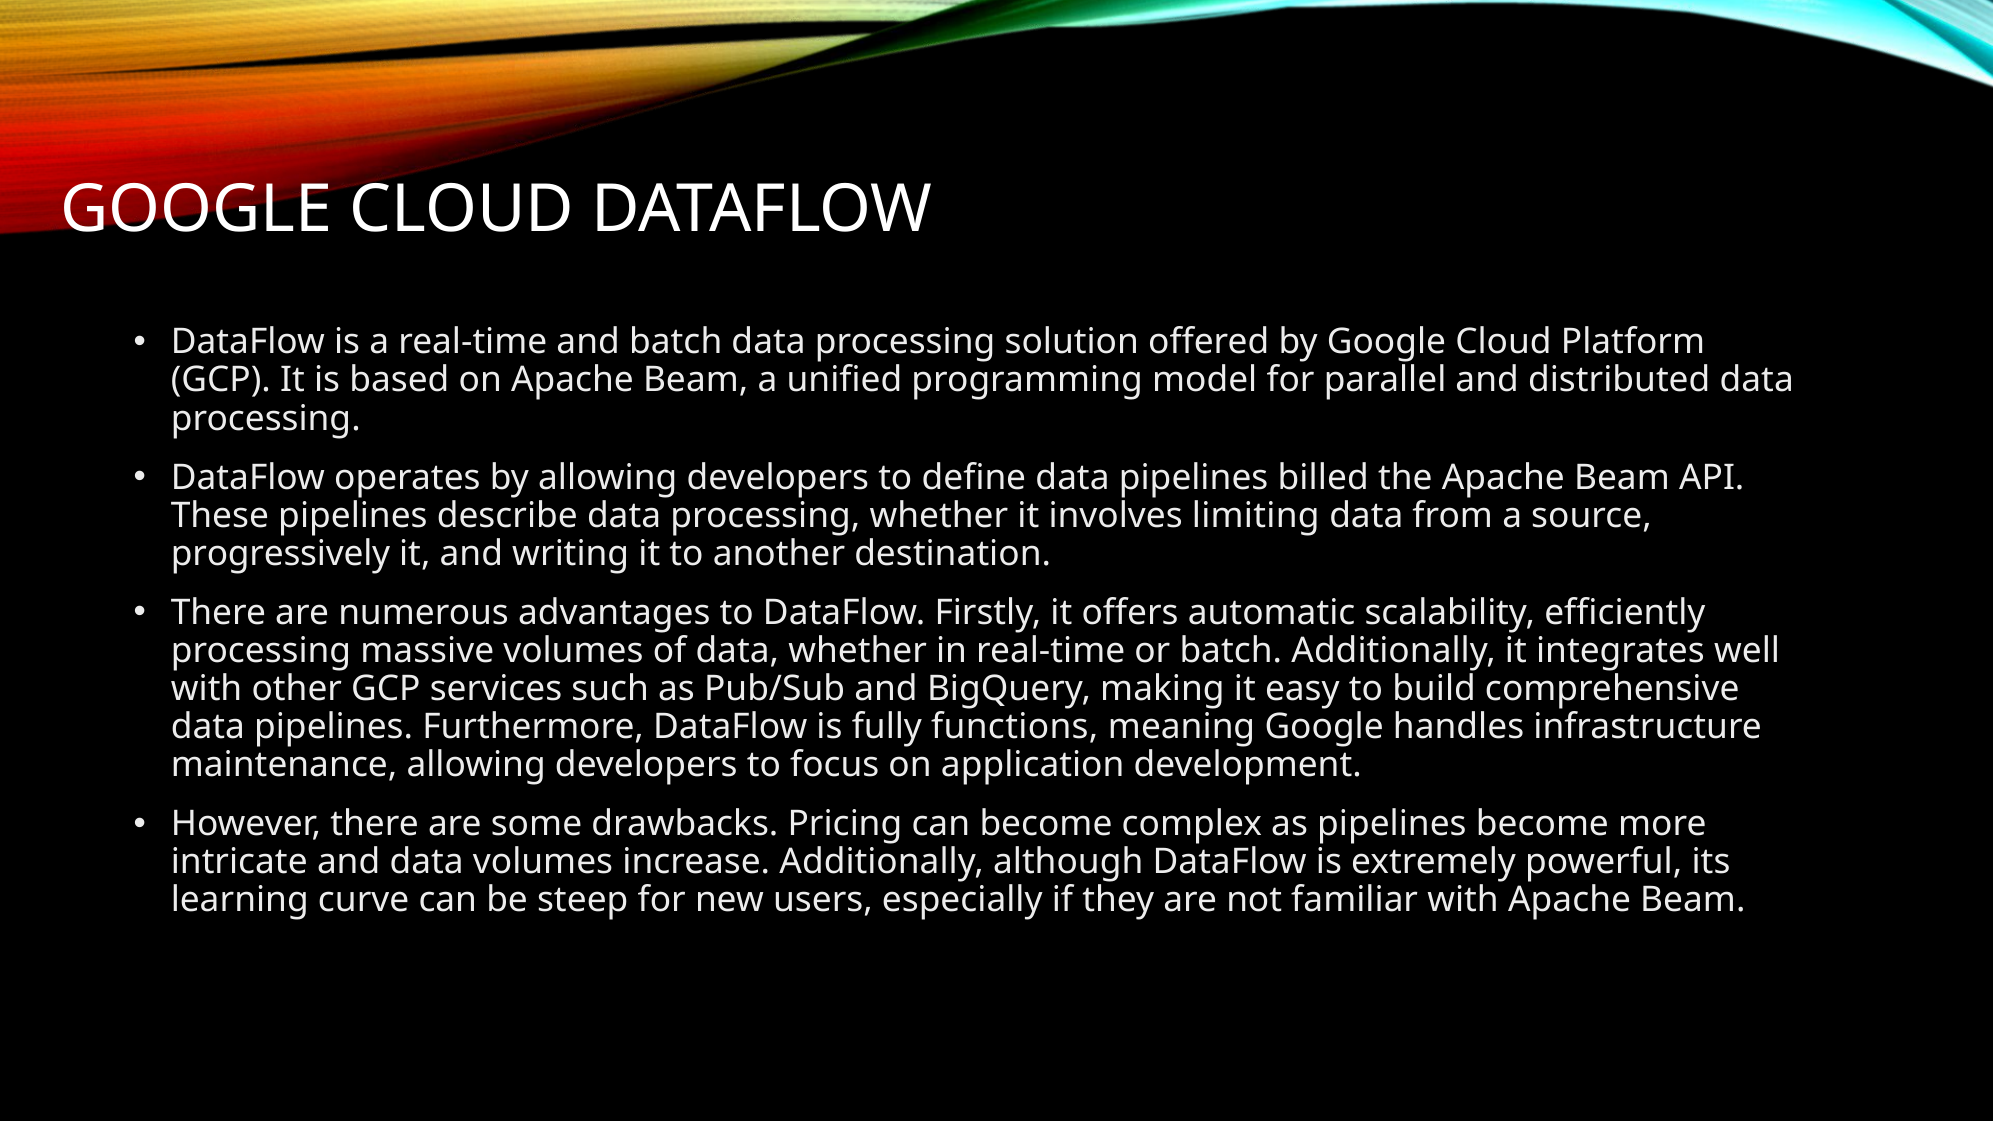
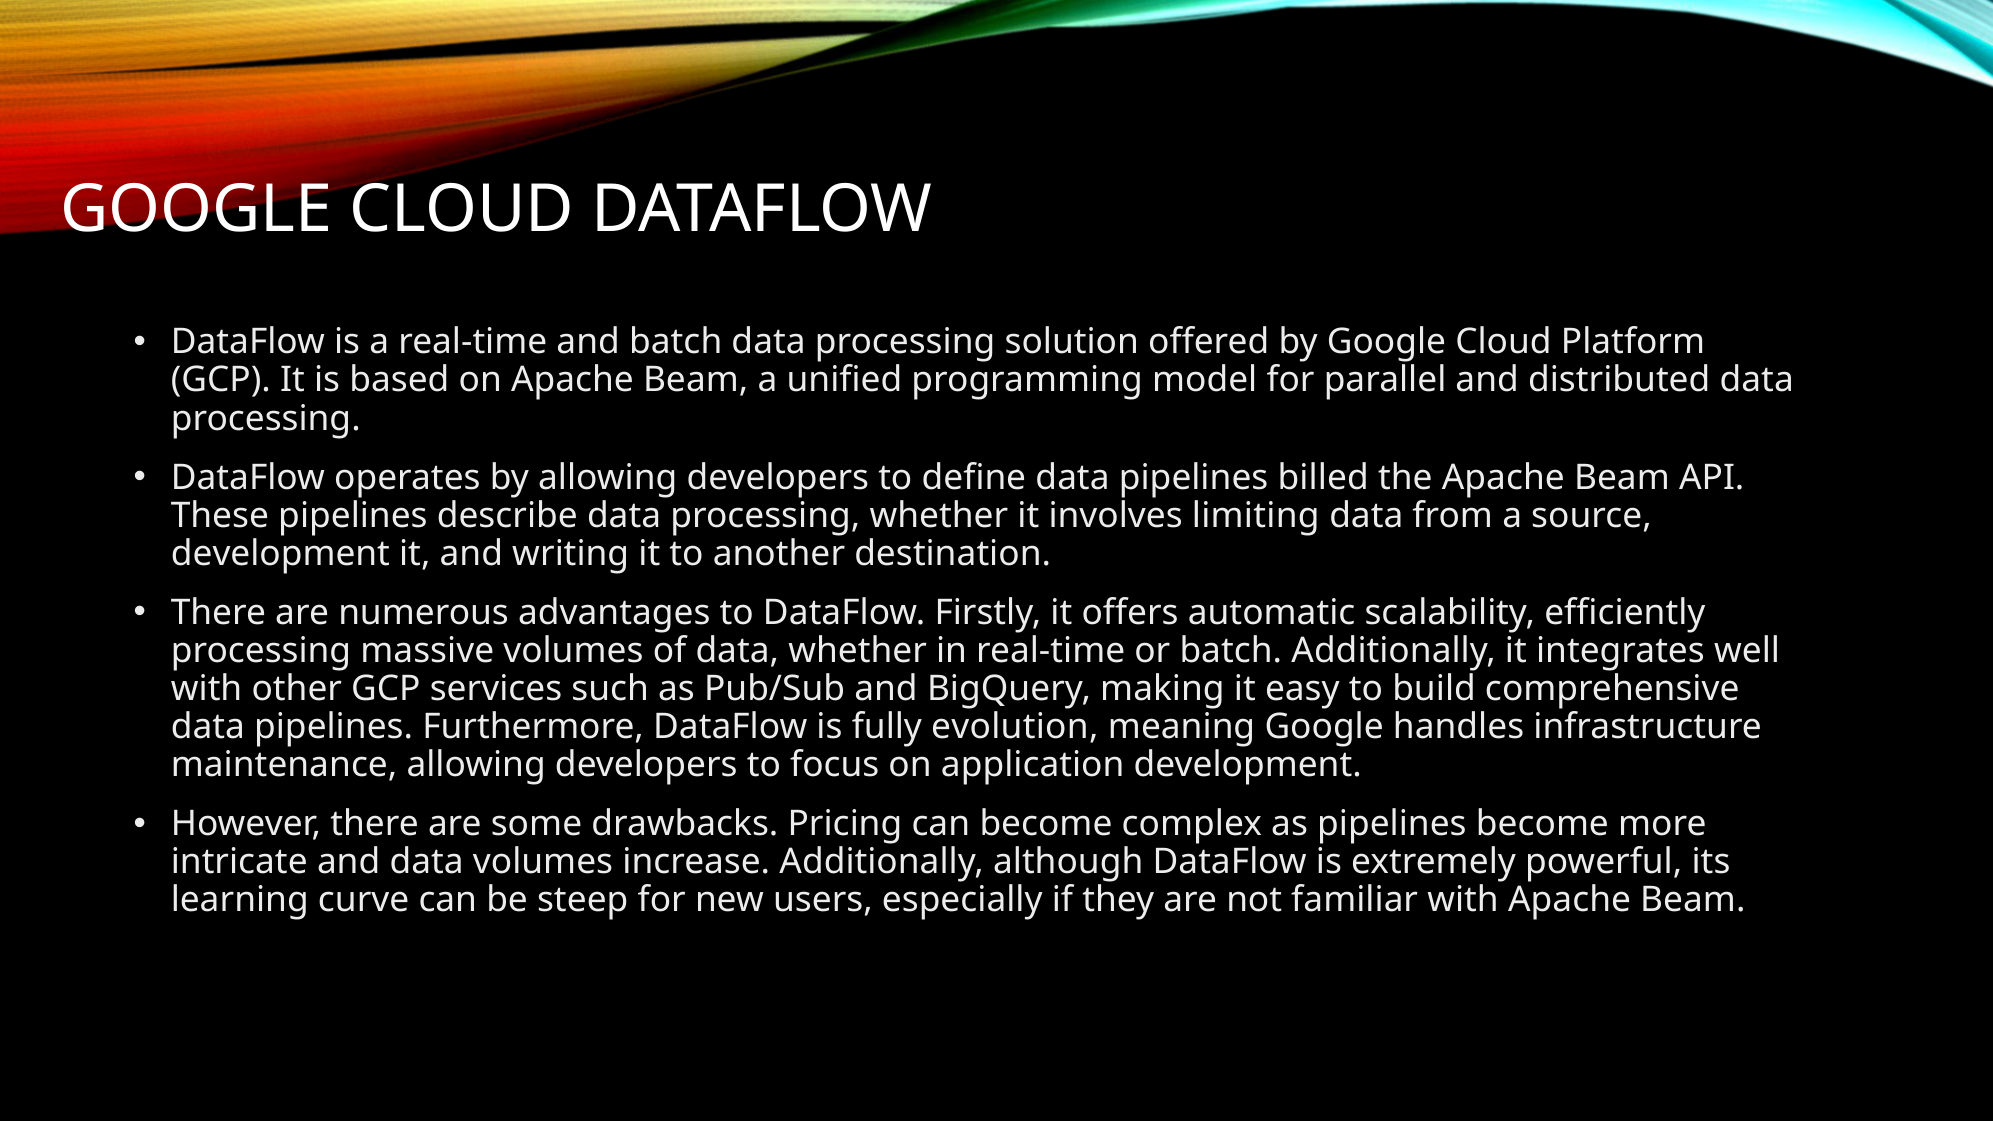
progressively at (281, 554): progressively -> development
functions: functions -> evolution
